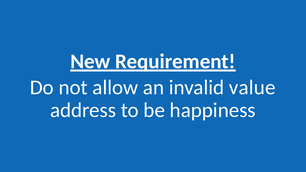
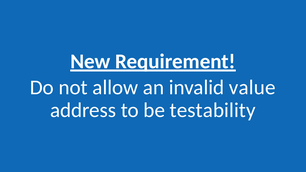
happiness: happiness -> testability
